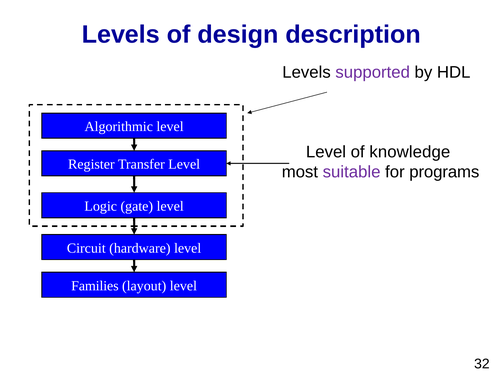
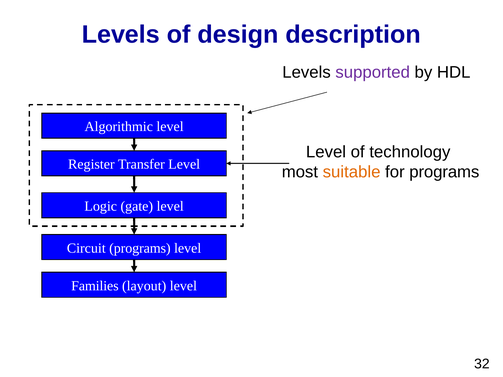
knowledge: knowledge -> technology
suitable colour: purple -> orange
Circuit hardware: hardware -> programs
